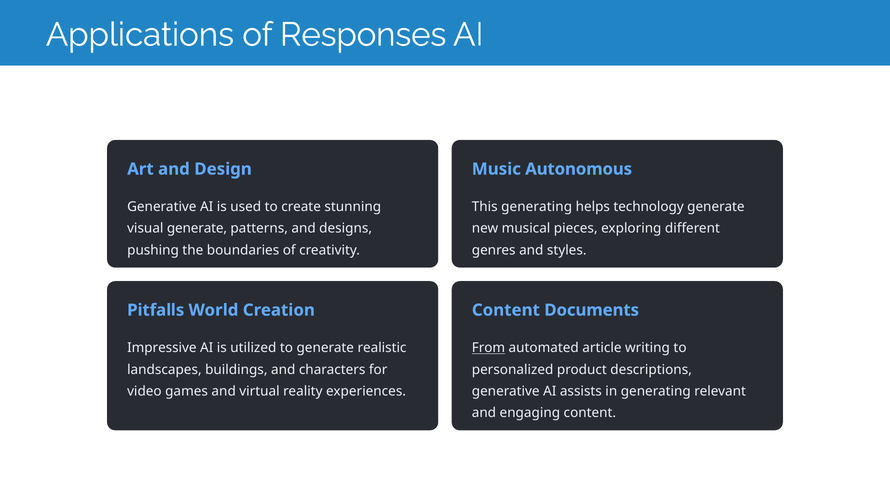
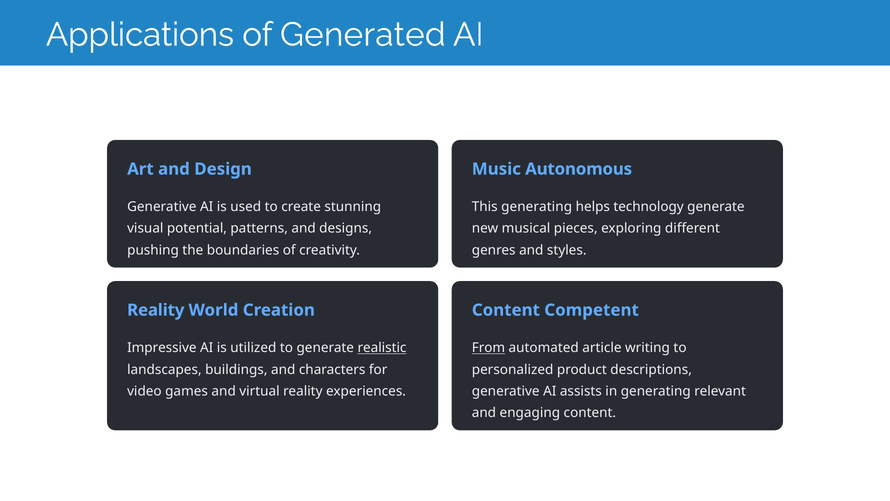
Responses: Responses -> Generated
visual generate: generate -> potential
Pitfalls at (156, 310): Pitfalls -> Reality
Documents: Documents -> Competent
realistic underline: none -> present
